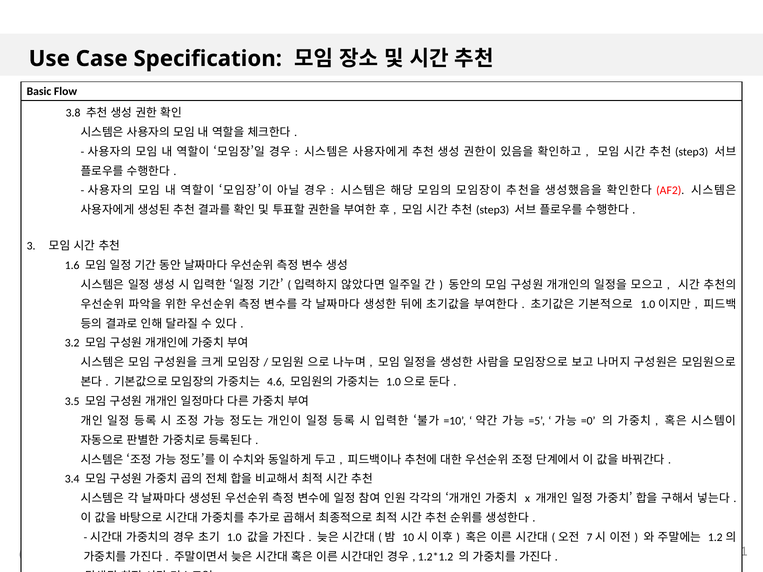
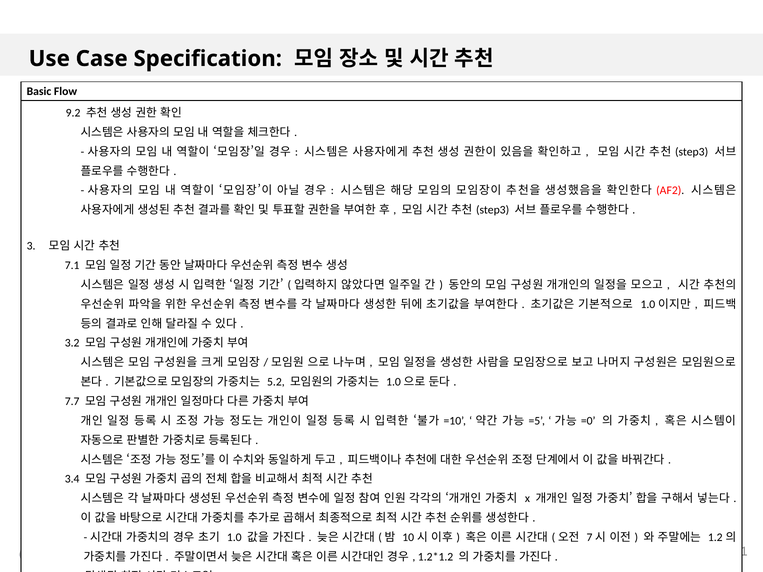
3.8: 3.8 -> 9.2
1.6: 1.6 -> 7.1
4.6: 4.6 -> 5.2
3.5 at (72, 402): 3.5 -> 7.7
